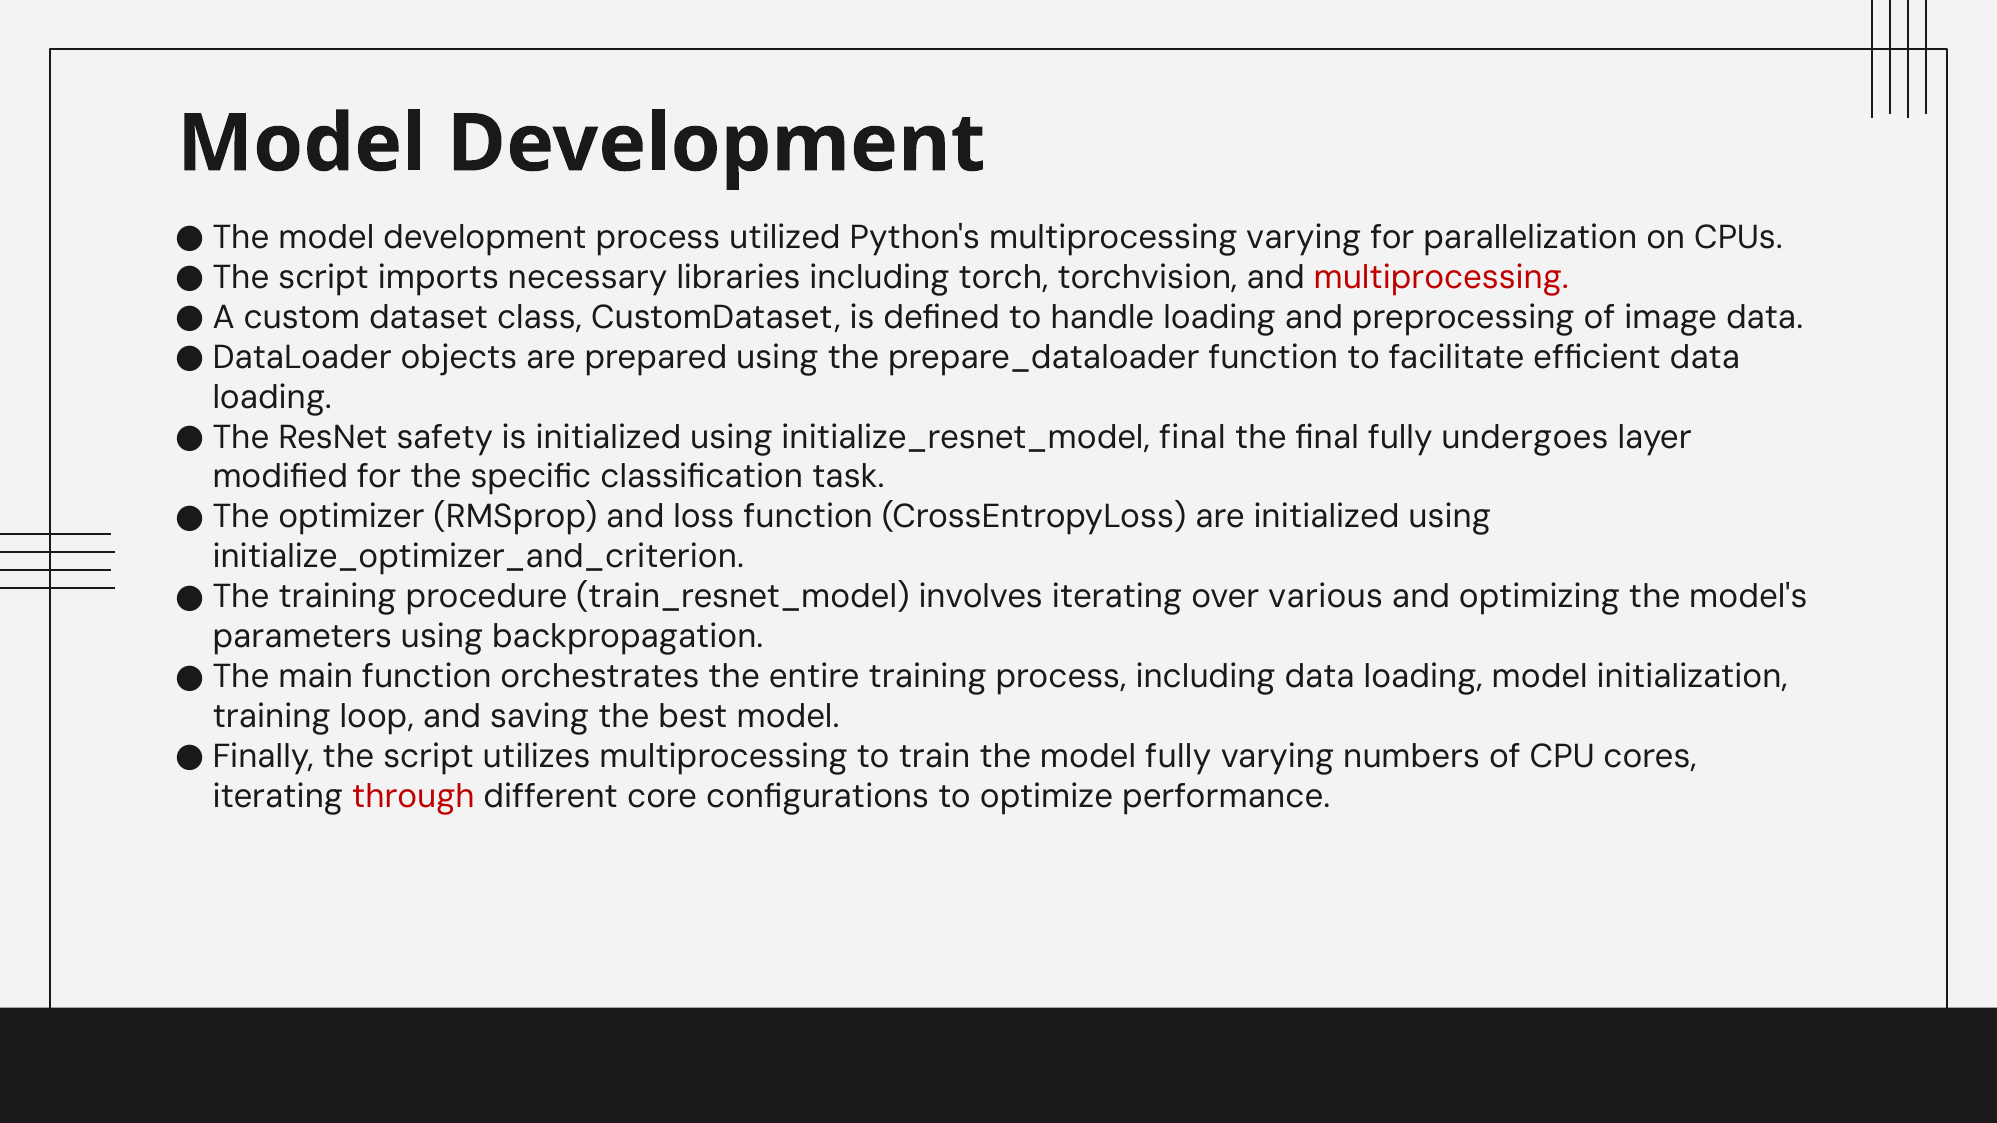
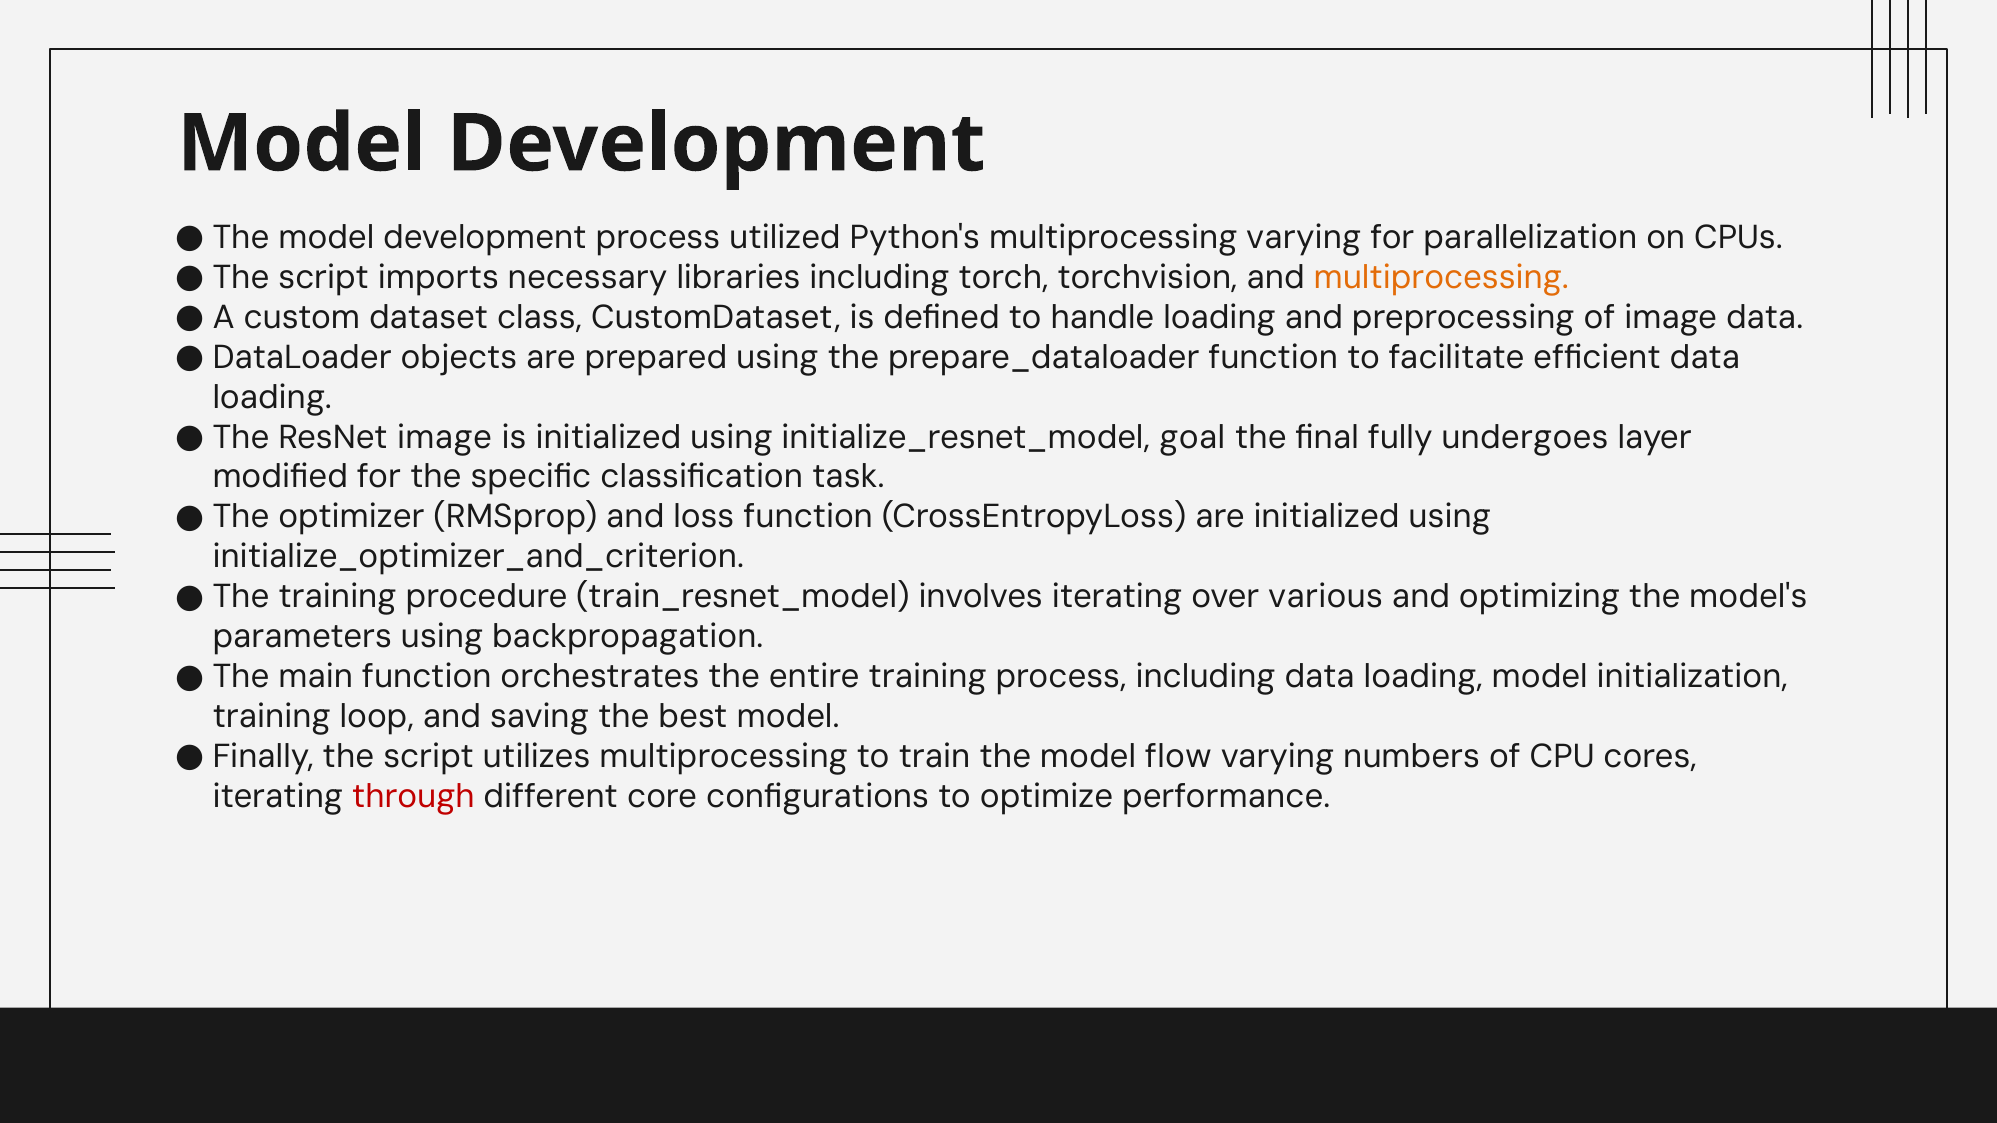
multiprocessing at (1441, 277) colour: red -> orange
ResNet safety: safety -> image
initialize_resnet_model final: final -> goal
model fully: fully -> flow
